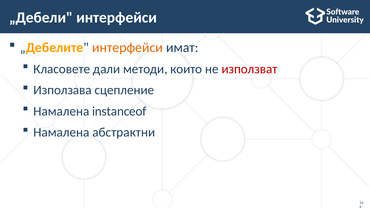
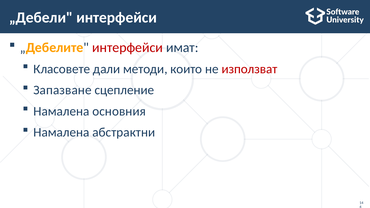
интерфейси at (128, 48) colour: orange -> red
Използава: Използава -> Запазване
instanceof: instanceof -> основния
